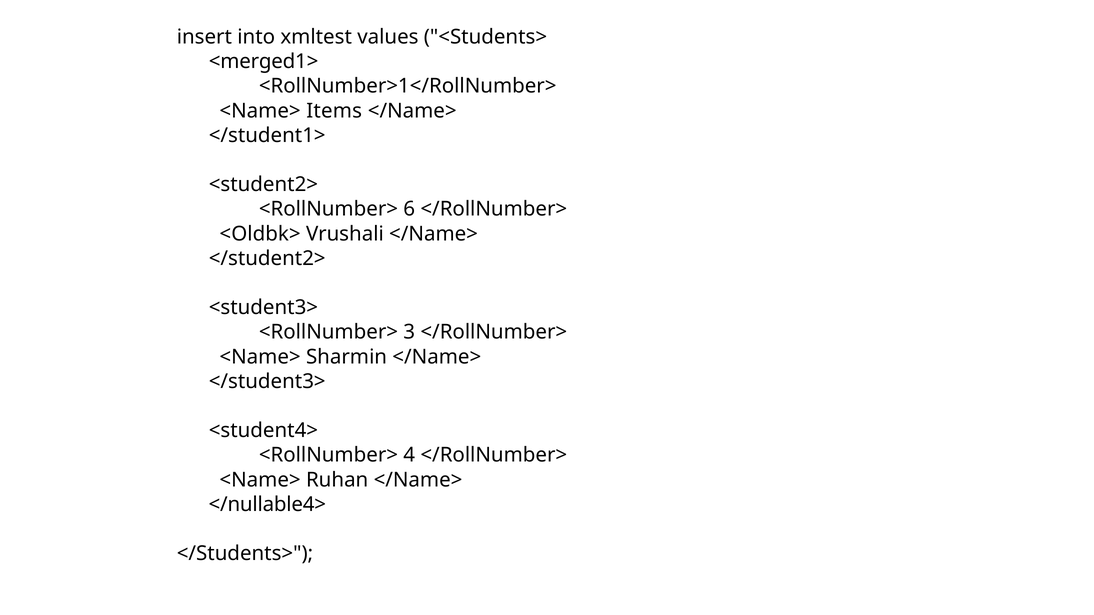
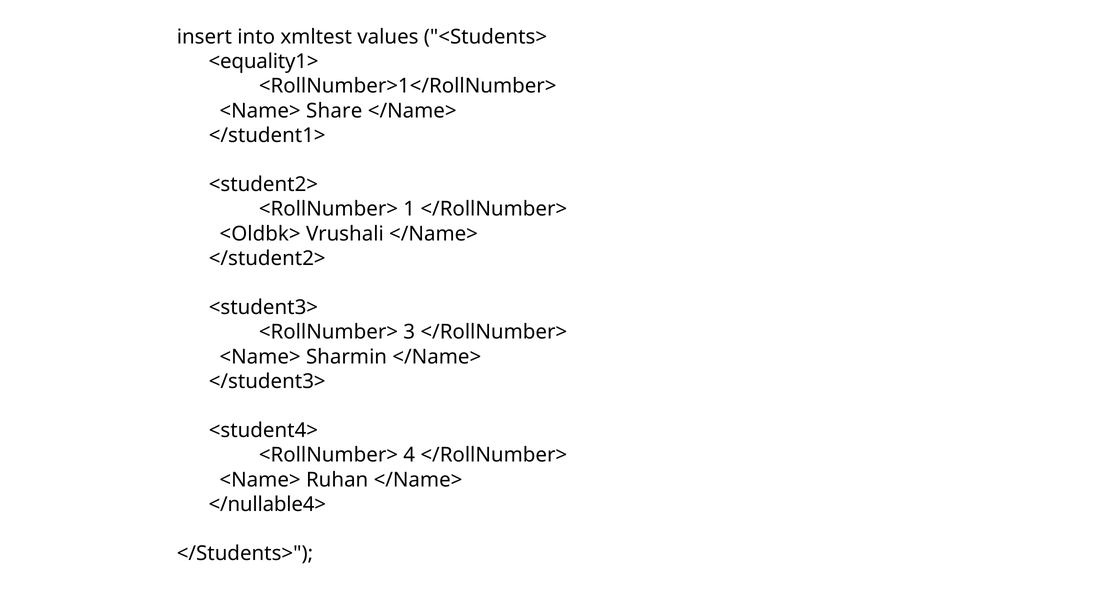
<merged1>: <merged1> -> <equality1>
Items: Items -> Share
6: 6 -> 1
